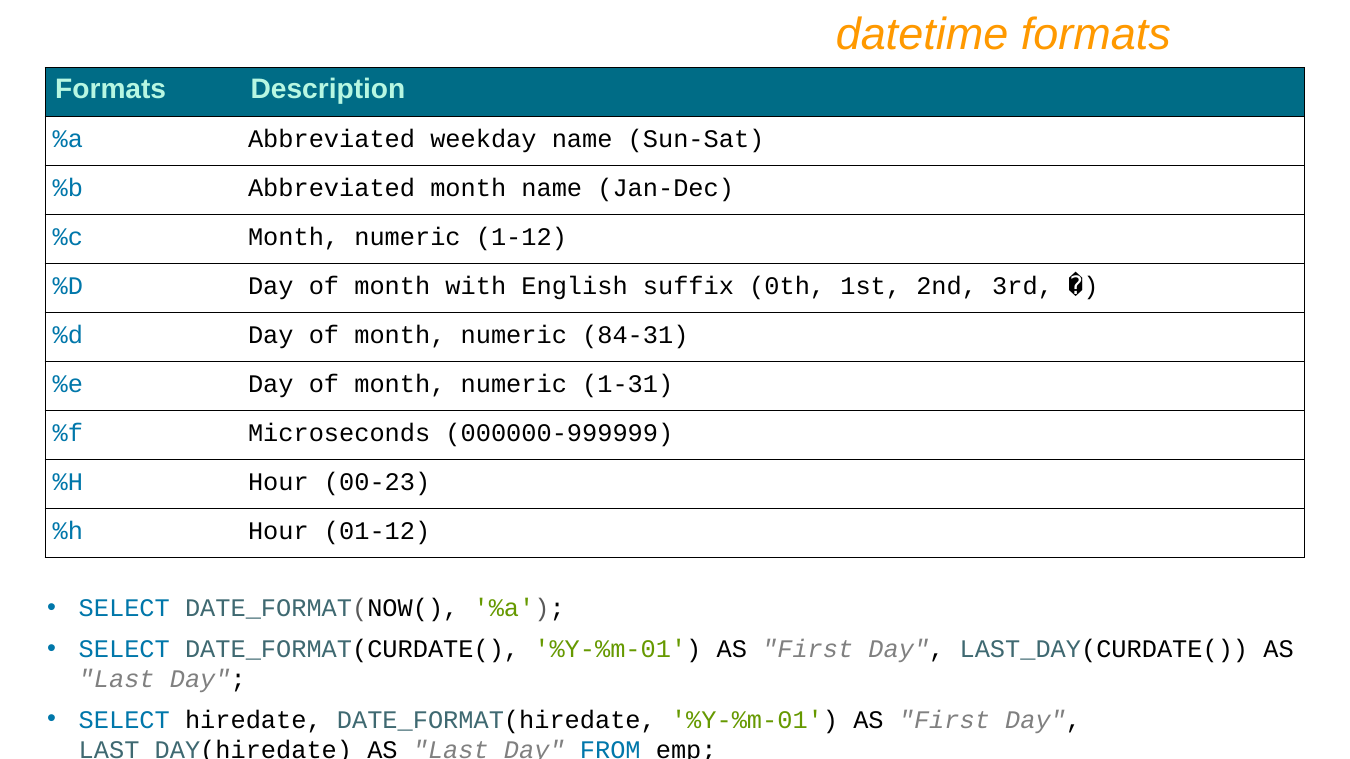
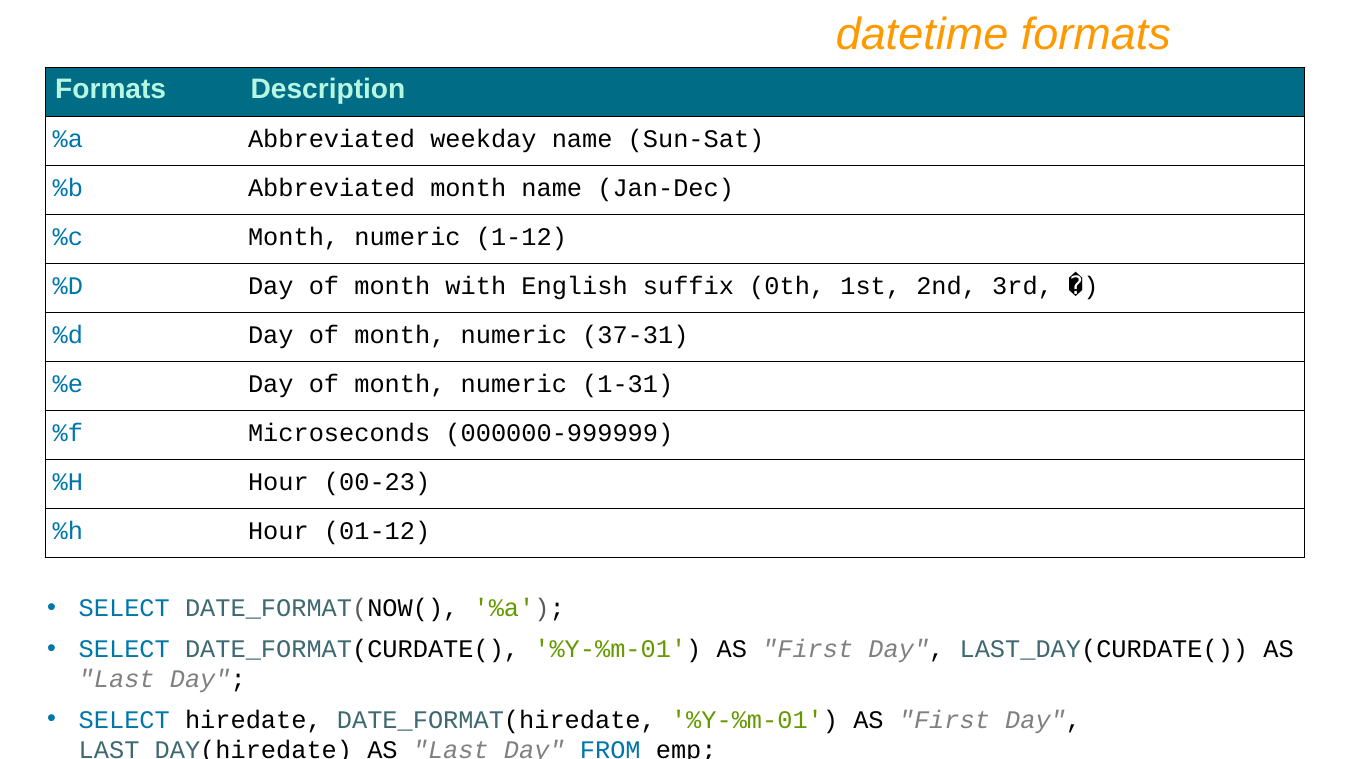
84-31: 84-31 -> 37-31
